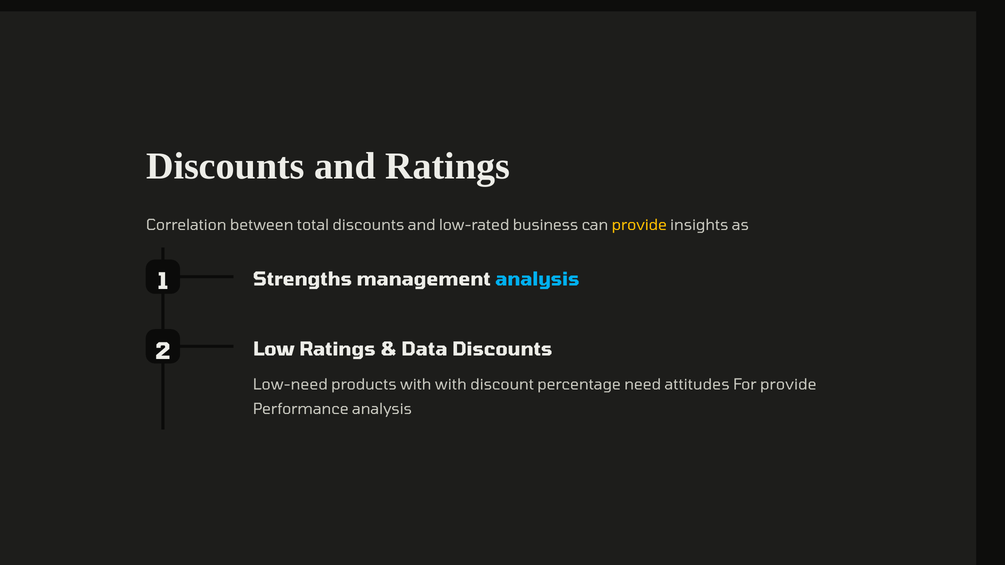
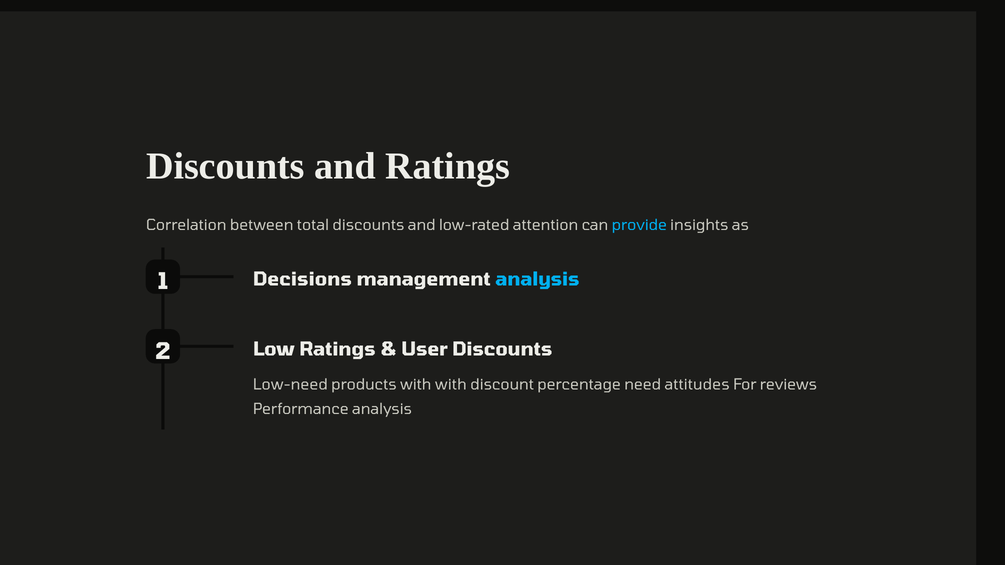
business: business -> attention
provide at (639, 226) colour: yellow -> light blue
Strengths: Strengths -> Decisions
Data: Data -> User
For provide: provide -> reviews
